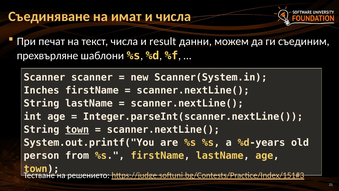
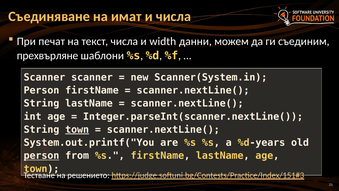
result: result -> width
Inches at (41, 90): Inches -> Person
person at (41, 156) underline: none -> present
